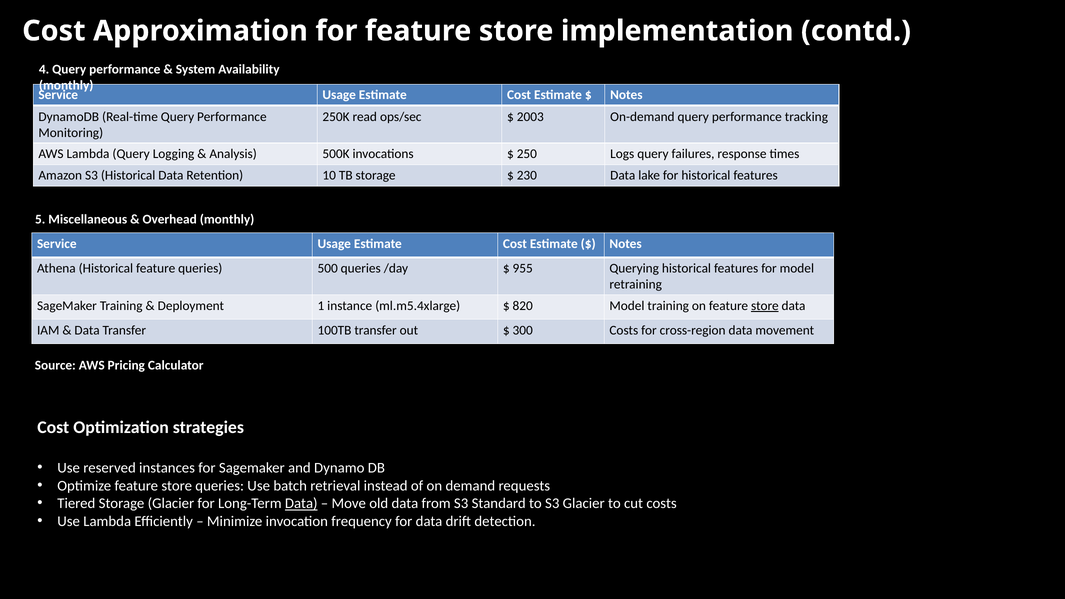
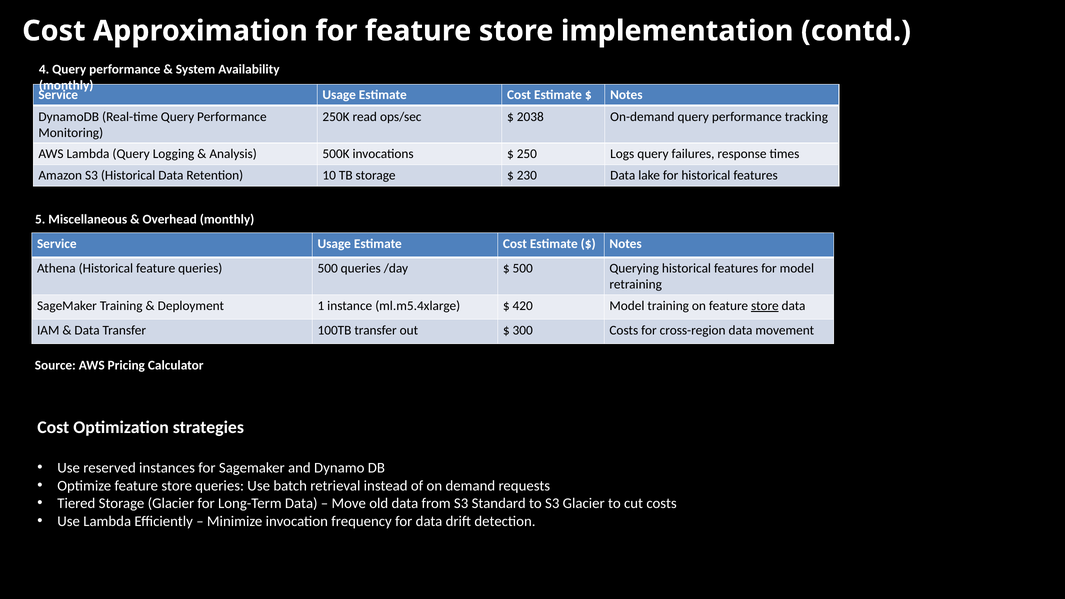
2003: 2003 -> 2038
955 at (523, 268): 955 -> 500
820: 820 -> 420
Data at (301, 504) underline: present -> none
